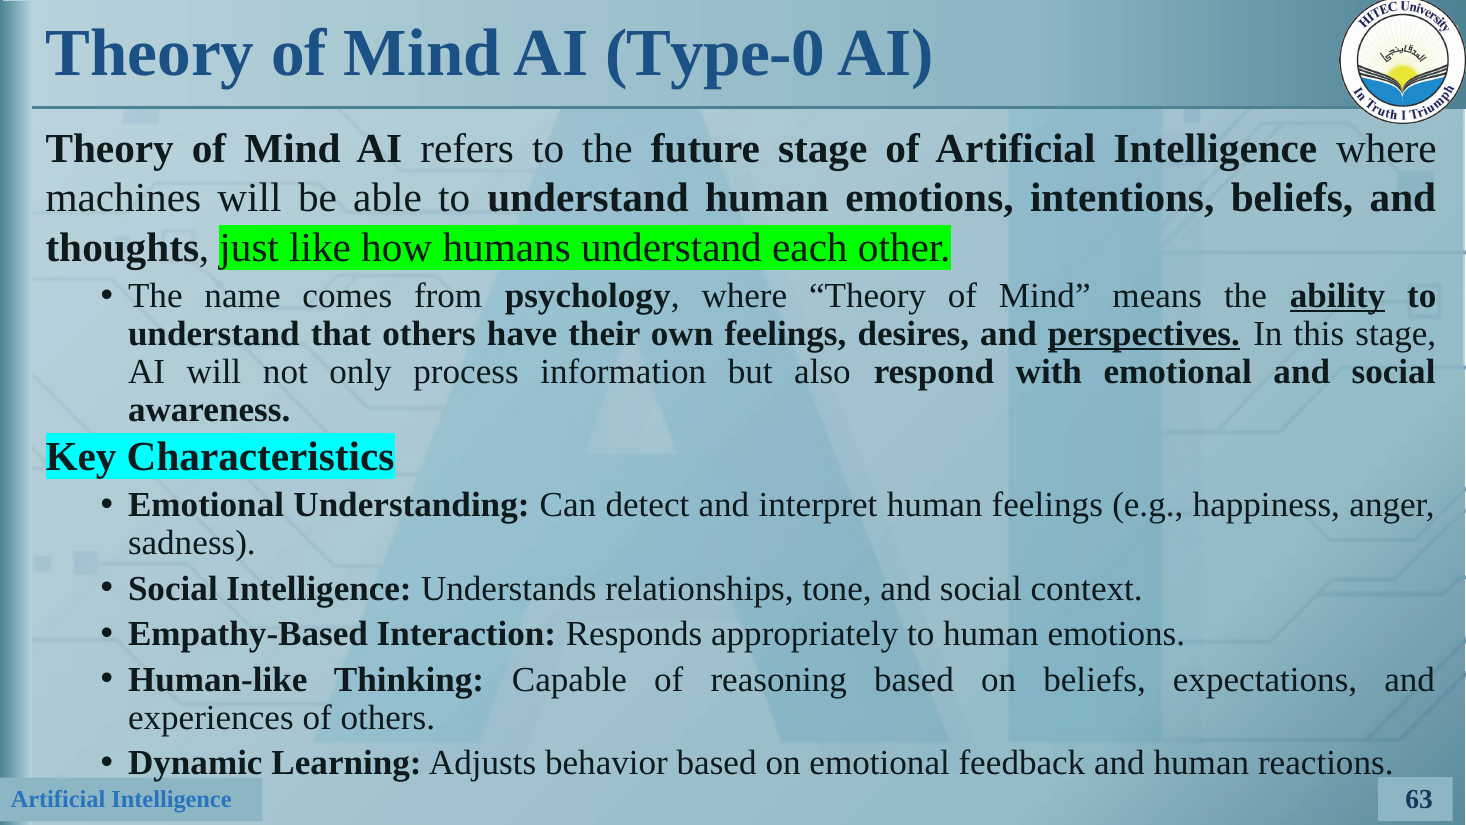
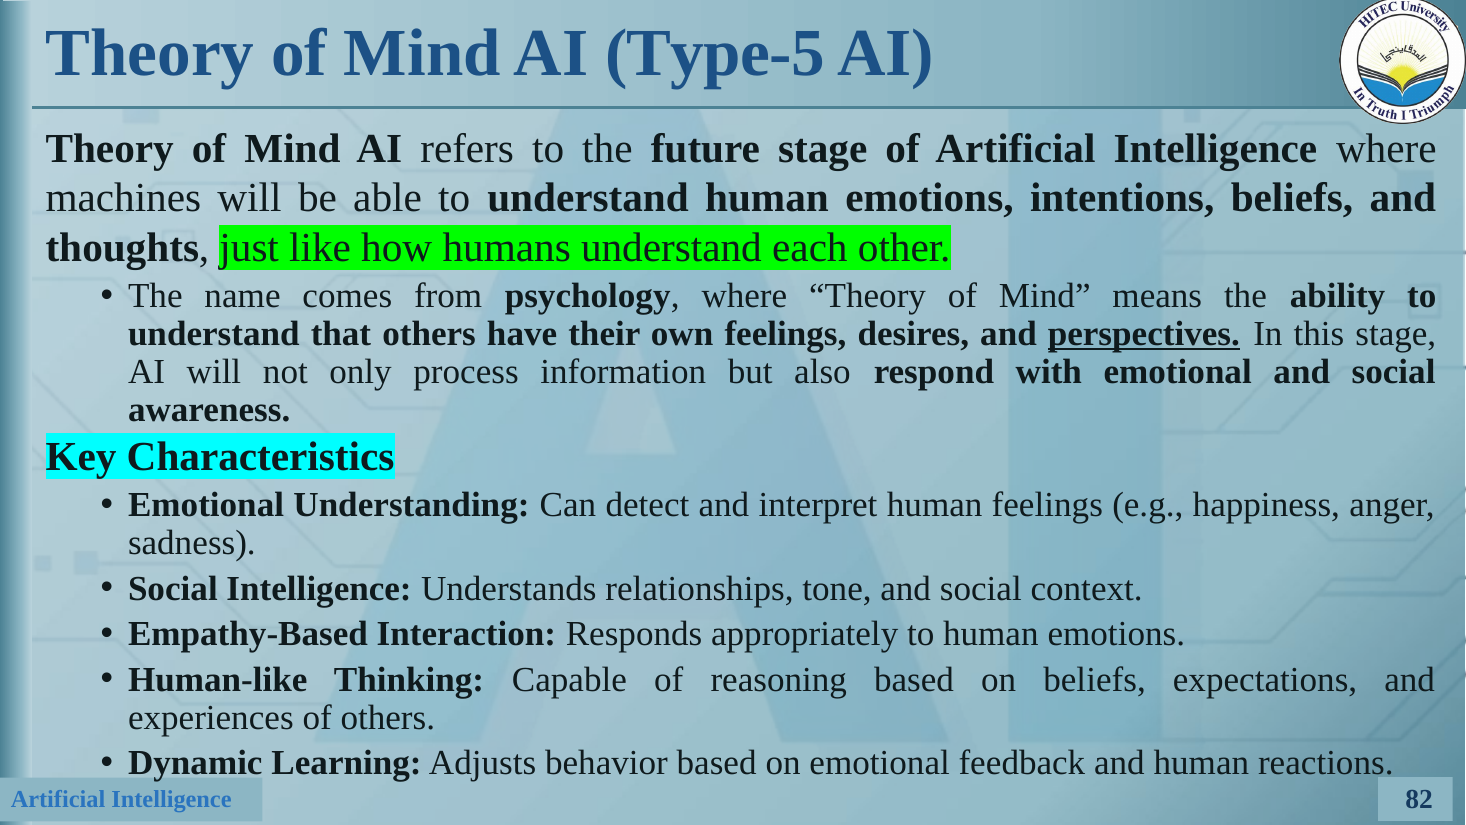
Type-0: Type-0 -> Type-5
ability underline: present -> none
63: 63 -> 82
